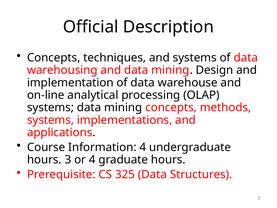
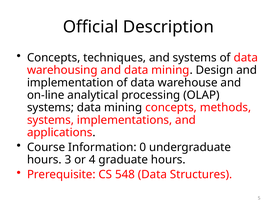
Information 4: 4 -> 0
325: 325 -> 548
